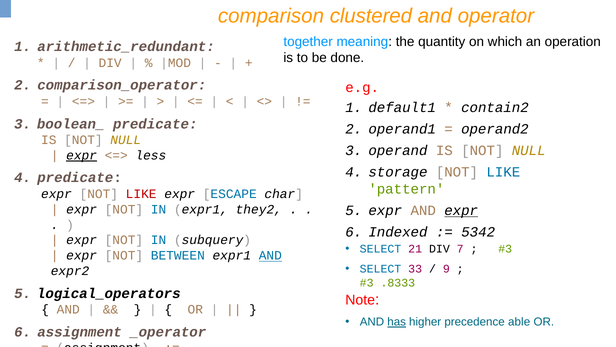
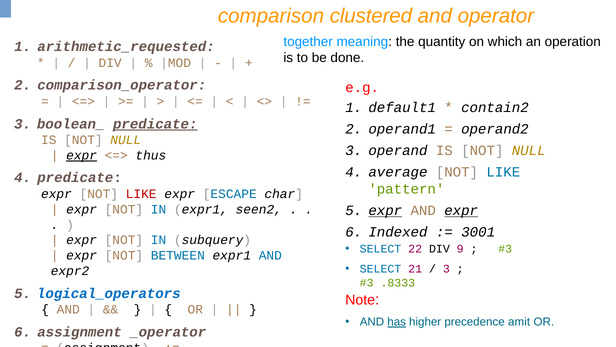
arithmetic_redundant: arithmetic_redundant -> arithmetic_requested
predicate at (155, 124) underline: none -> present
less: less -> thus
storage: storage -> average
they2: they2 -> seen2
expr at (385, 210) underline: none -> present
5342: 5342 -> 3001
21: 21 -> 22
7: 7 -> 9
AND at (270, 255) underline: present -> none
33: 33 -> 21
9 at (446, 269): 9 -> 3
logical_operators colour: black -> blue
able: able -> amit
